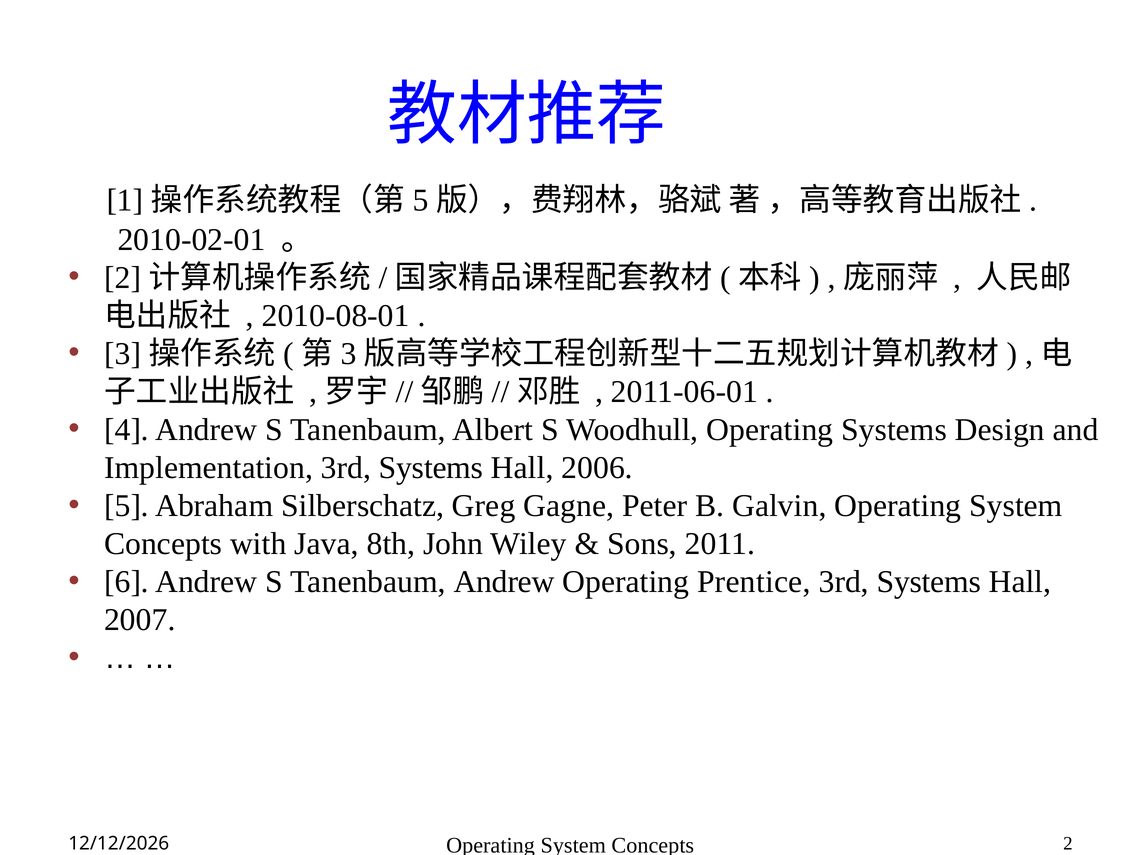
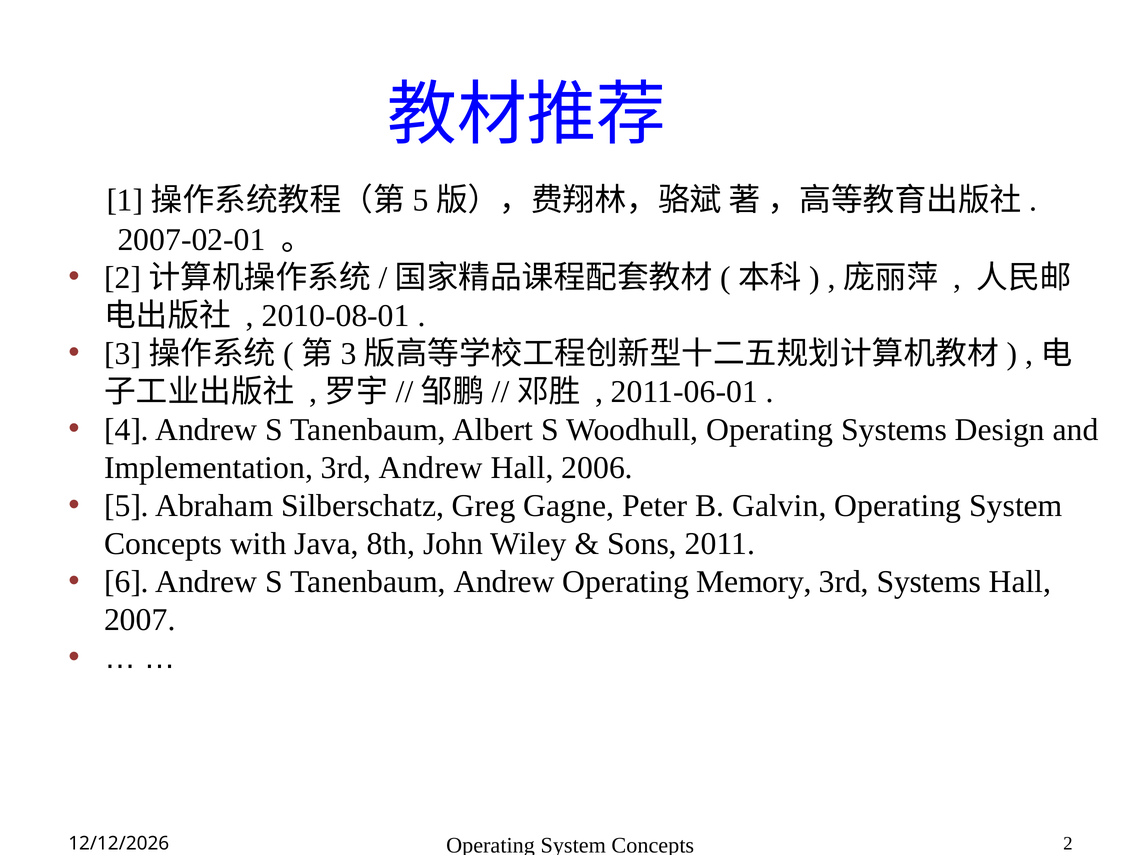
2010-02-01: 2010-02-01 -> 2007-02-01
Implementation 3rd Systems: Systems -> Andrew
Prentice: Prentice -> Memory
